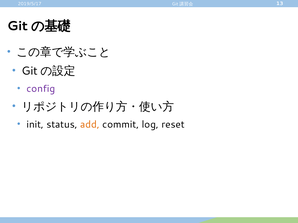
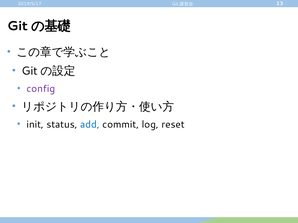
add colour: orange -> blue
